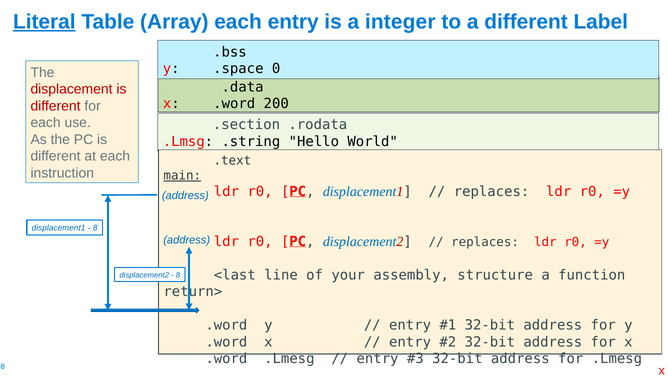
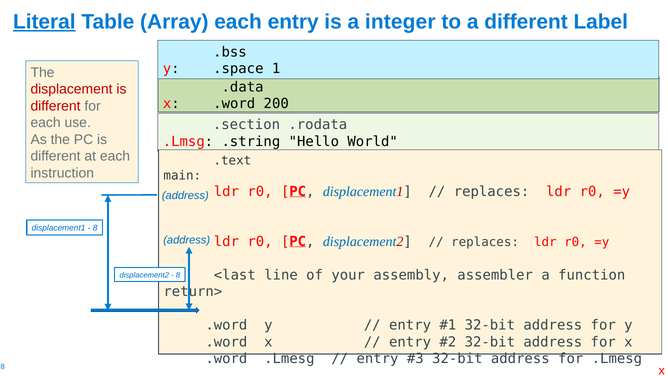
0: 0 -> 1
main underline: present -> none
structure: structure -> assembler
